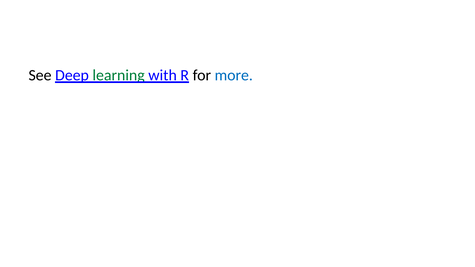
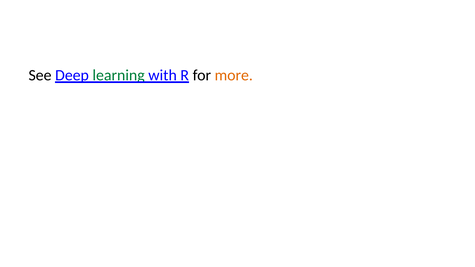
more colour: blue -> orange
